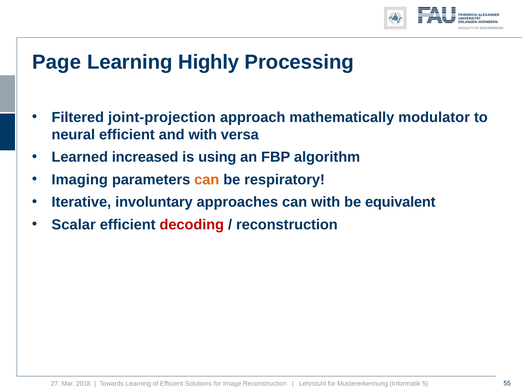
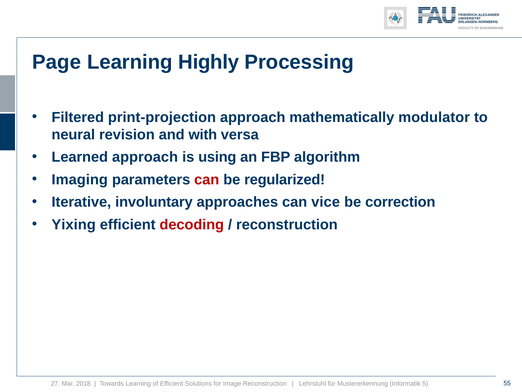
joint-projection: joint-projection -> print-projection
neural efficient: efficient -> revision
Learned increased: increased -> approach
can at (207, 179) colour: orange -> red
respiratory: respiratory -> regularized
can with: with -> vice
equivalent: equivalent -> correction
Scalar: Scalar -> Yixing
